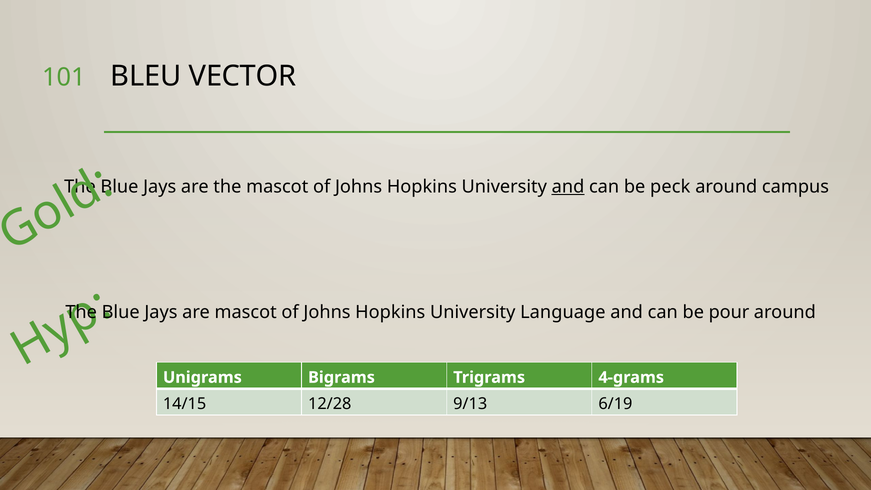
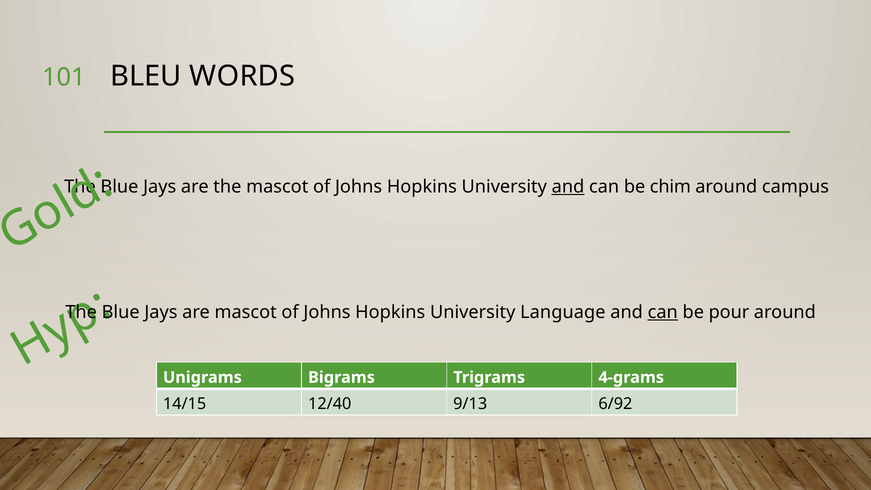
VECTOR: VECTOR -> WORDS
peck: peck -> chim
can at (663, 312) underline: none -> present
12/28: 12/28 -> 12/40
6/19: 6/19 -> 6/92
